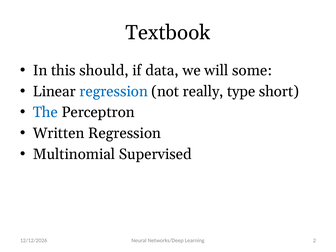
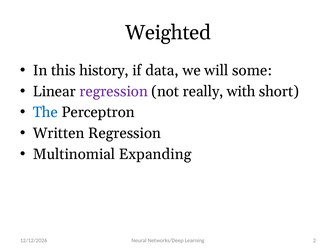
Textbook: Textbook -> Weighted
should: should -> history
regression at (114, 91) colour: blue -> purple
type: type -> with
Supervised: Supervised -> Expanding
